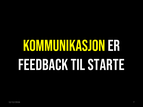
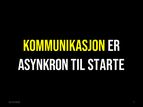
FEEDBACK: FEEDBACK -> ASYNKRON
